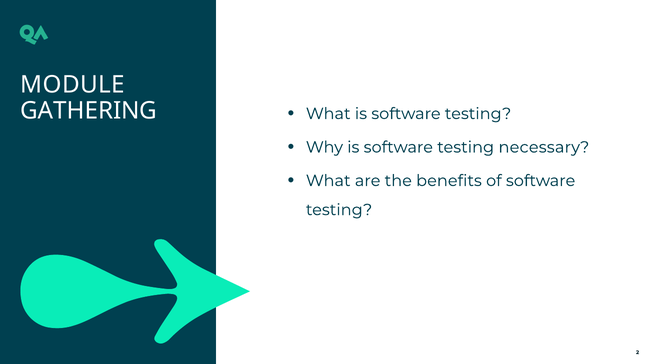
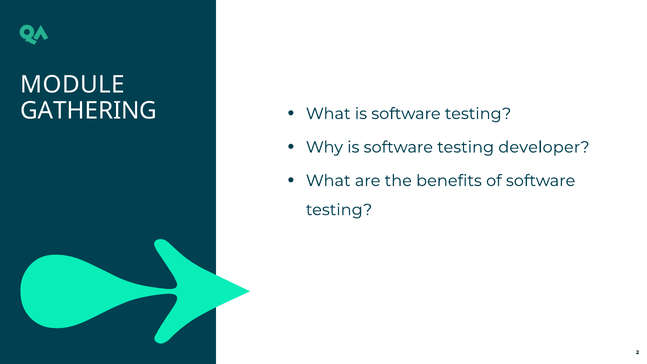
necessary: necessary -> developer
